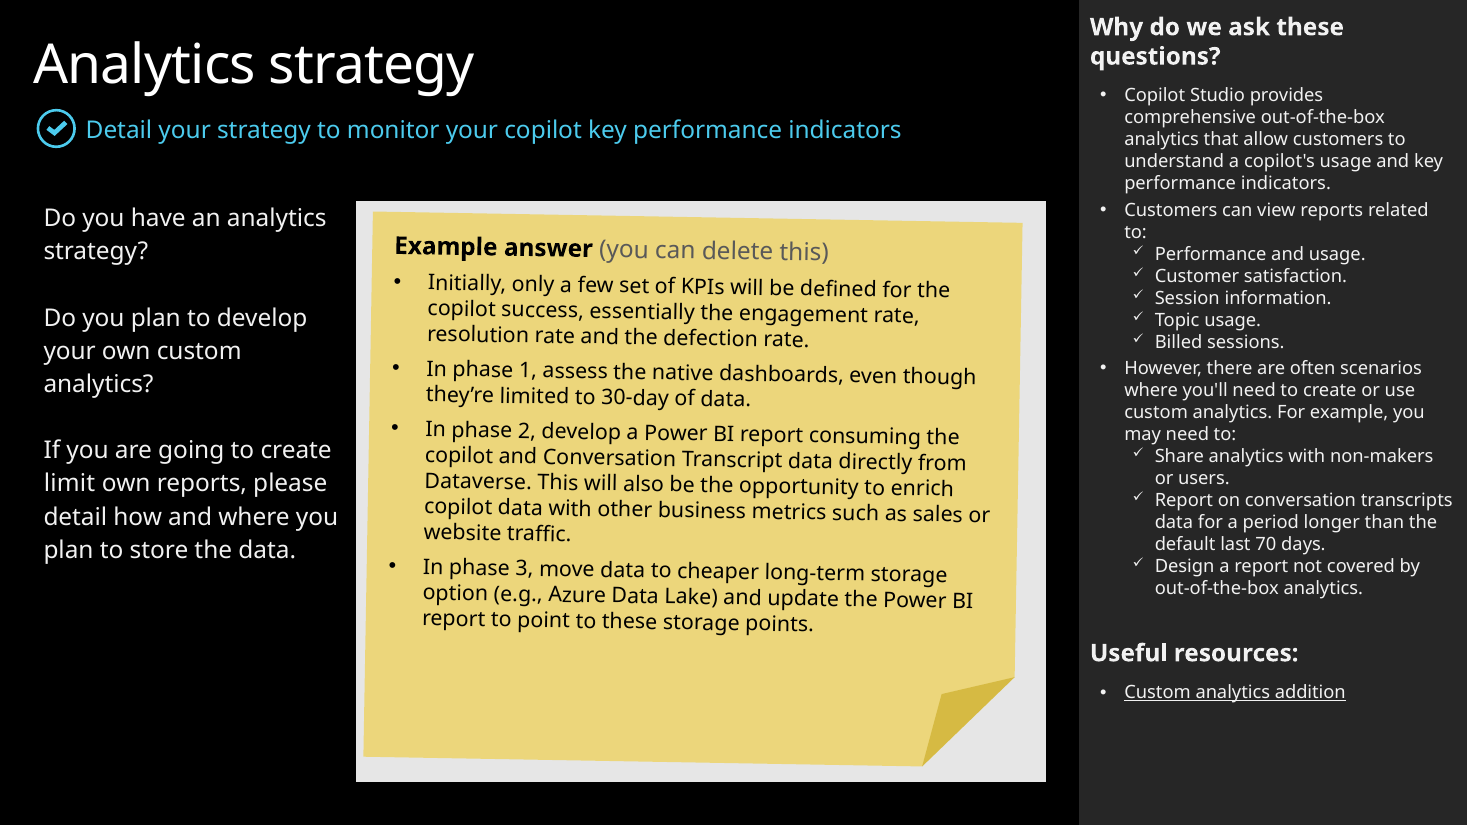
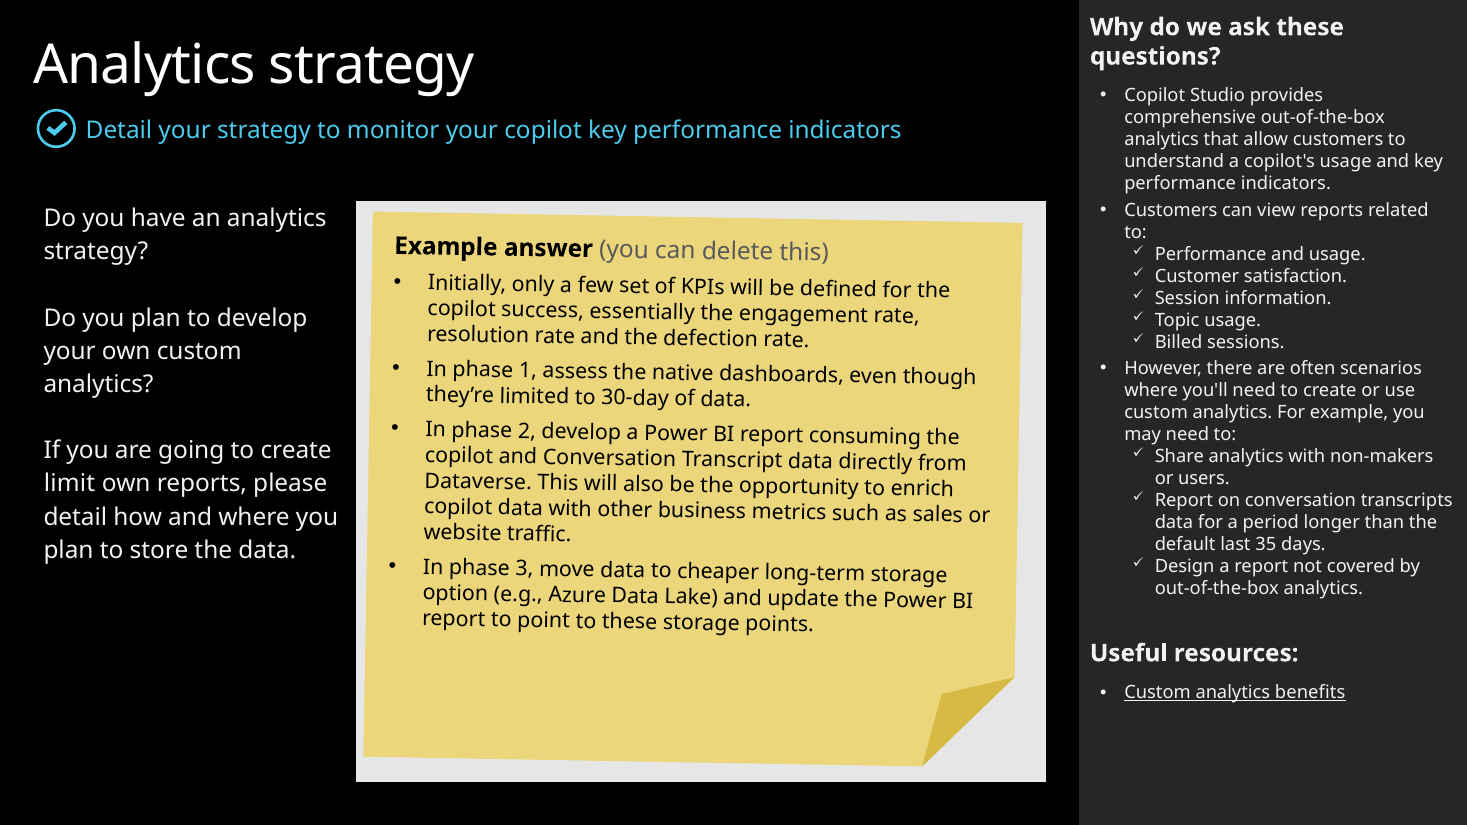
70: 70 -> 35
addition: addition -> benefits
